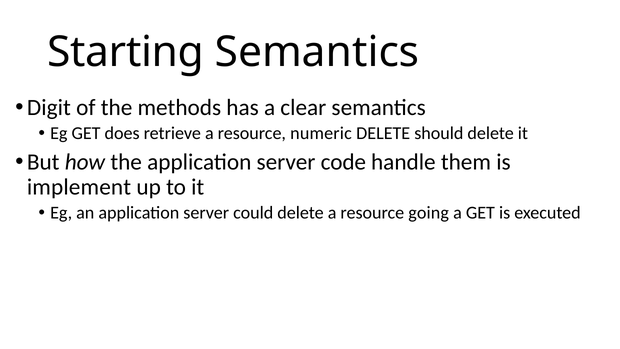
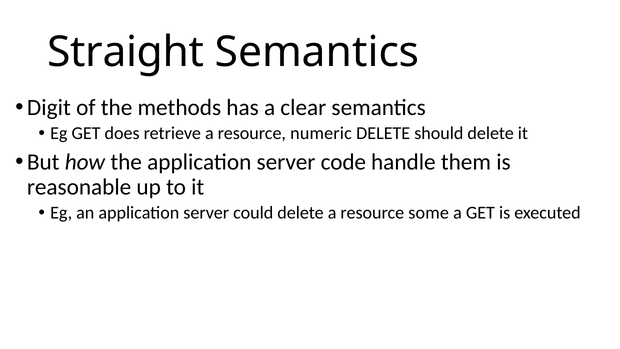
Starting: Starting -> Straight
implement: implement -> reasonable
going: going -> some
